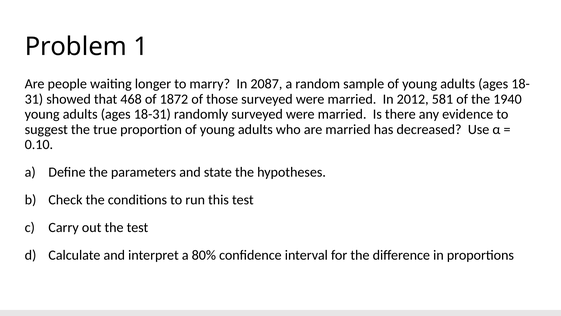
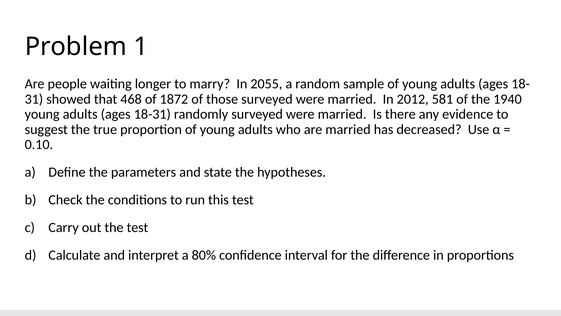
2087: 2087 -> 2055
